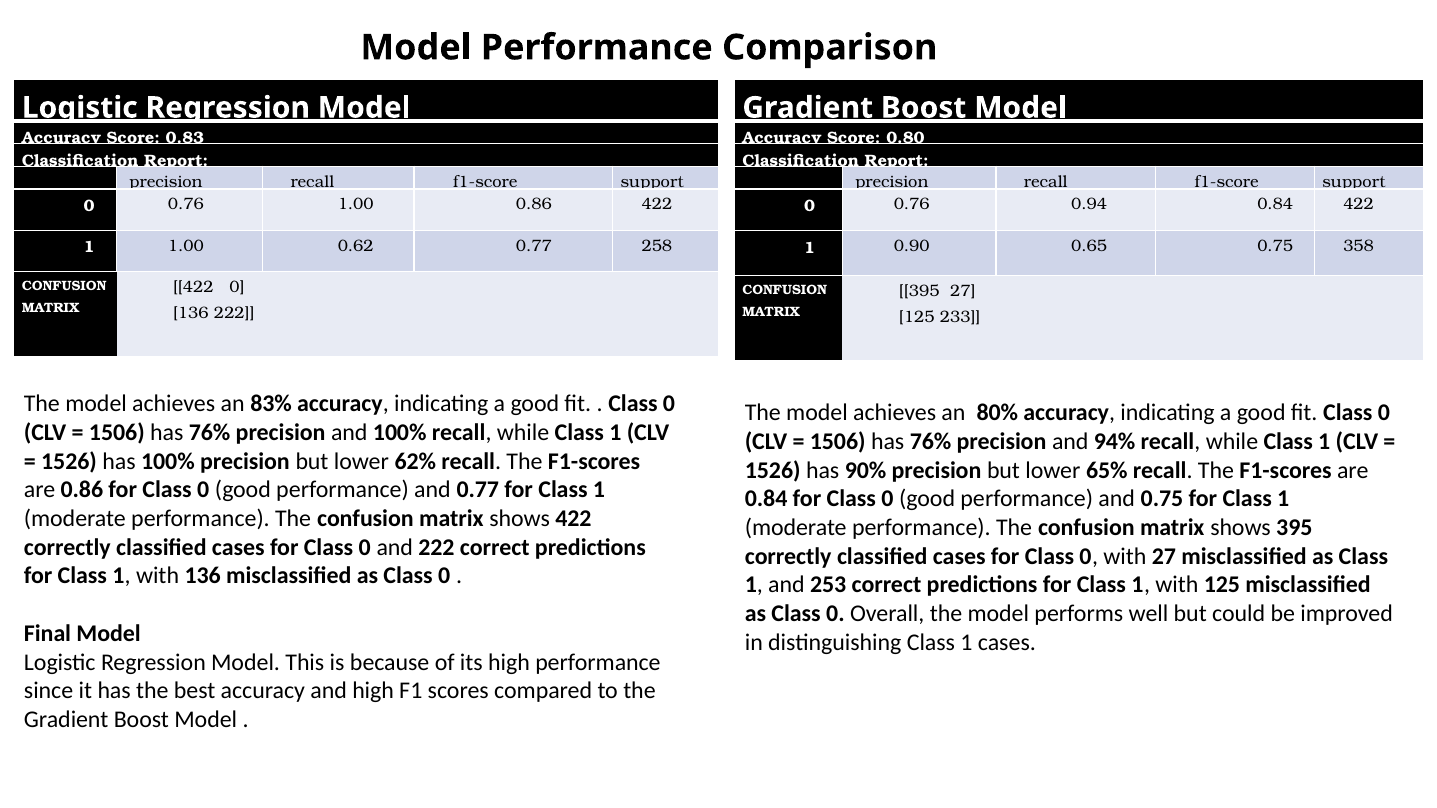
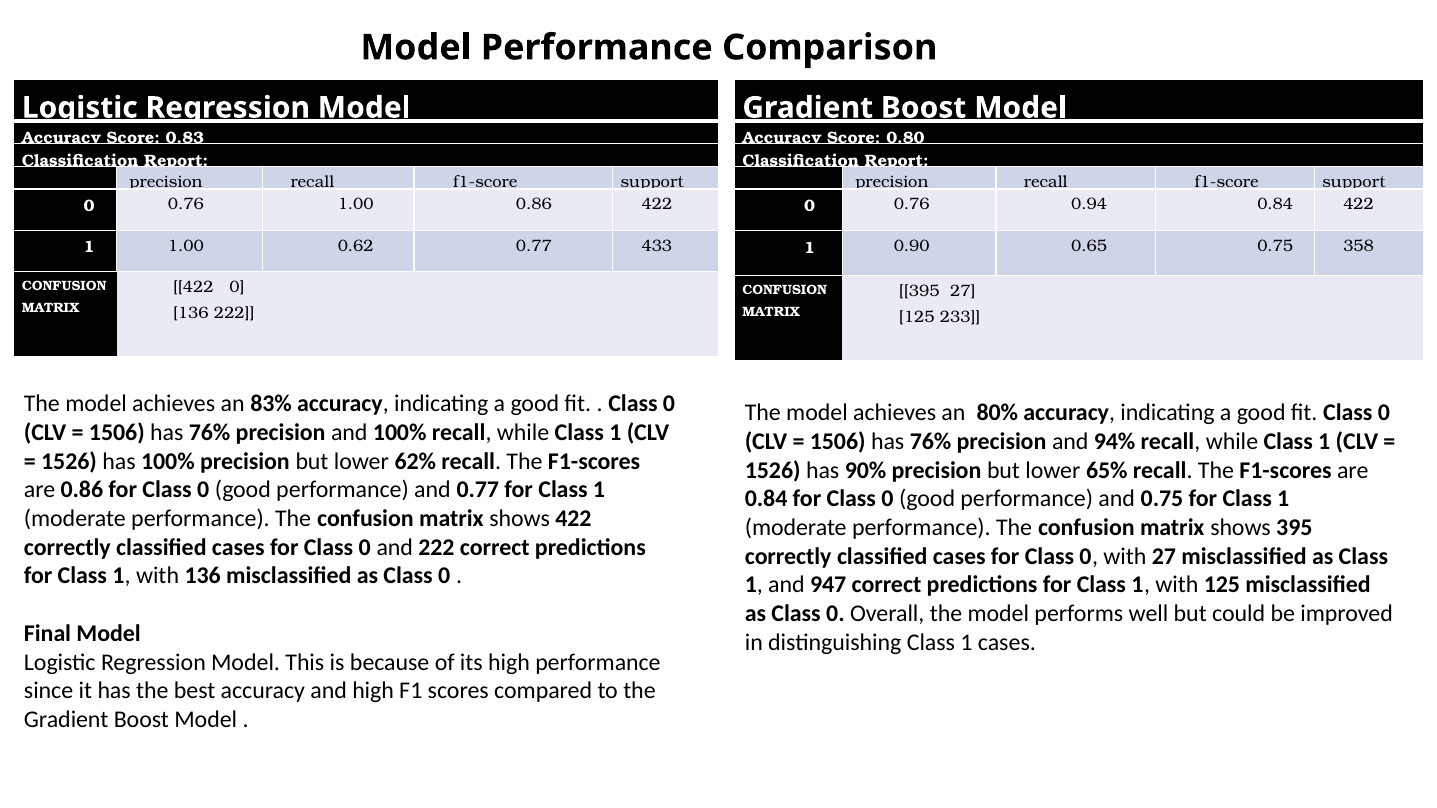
258: 258 -> 433
253: 253 -> 947
